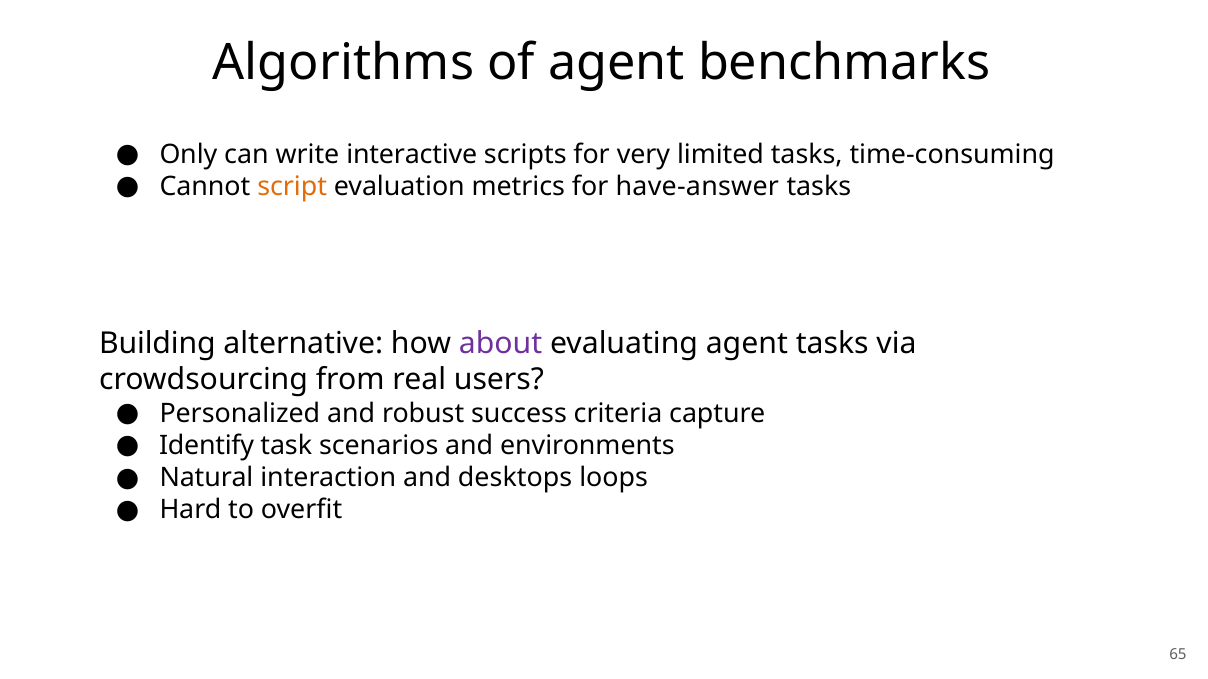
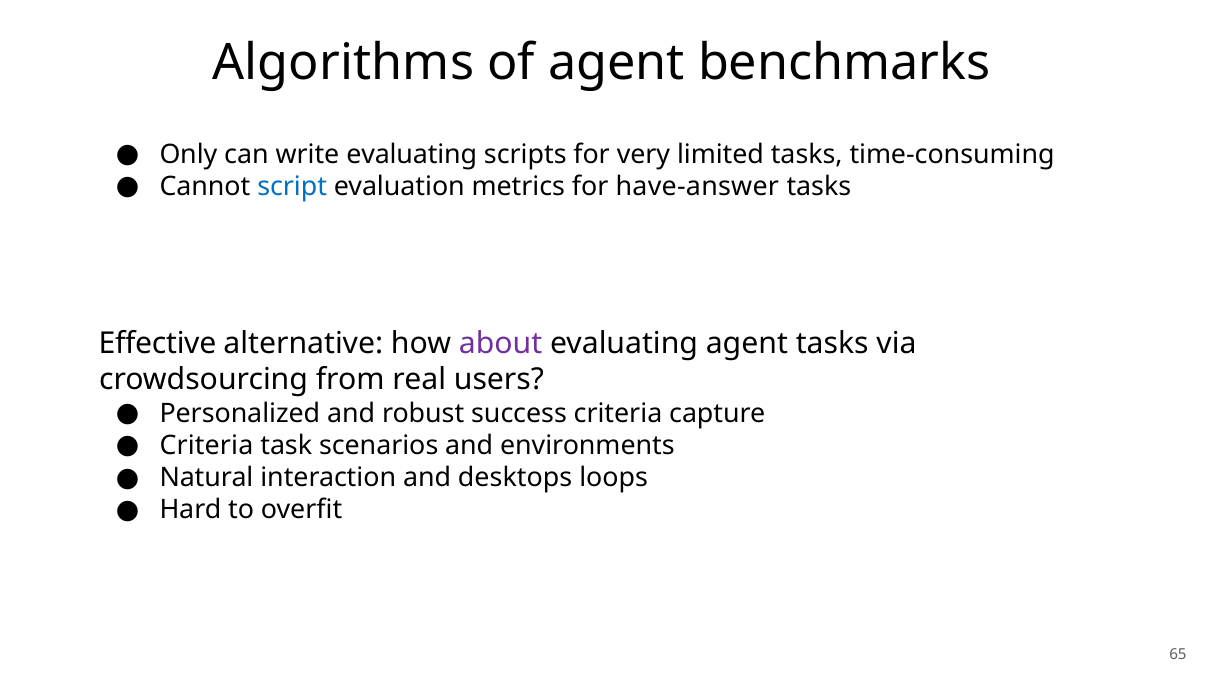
write interactive: interactive -> evaluating
script colour: orange -> blue
Building: Building -> Effective
Identify at (207, 446): Identify -> Criteria
